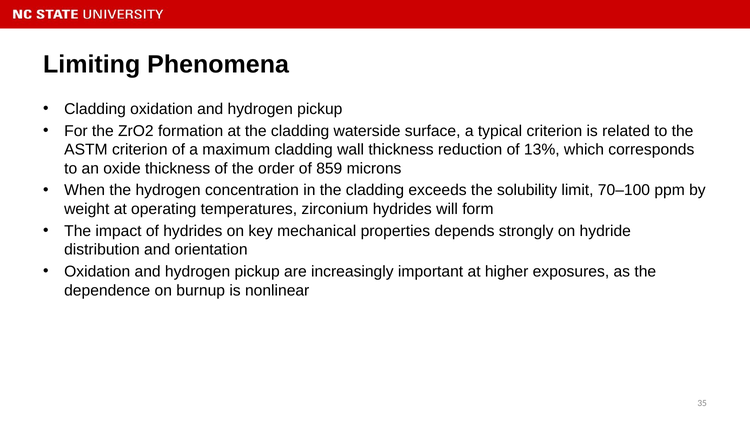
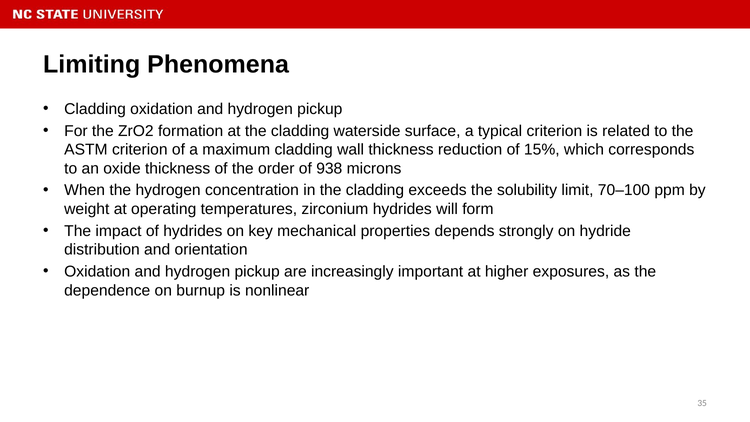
13%: 13% -> 15%
859: 859 -> 938
